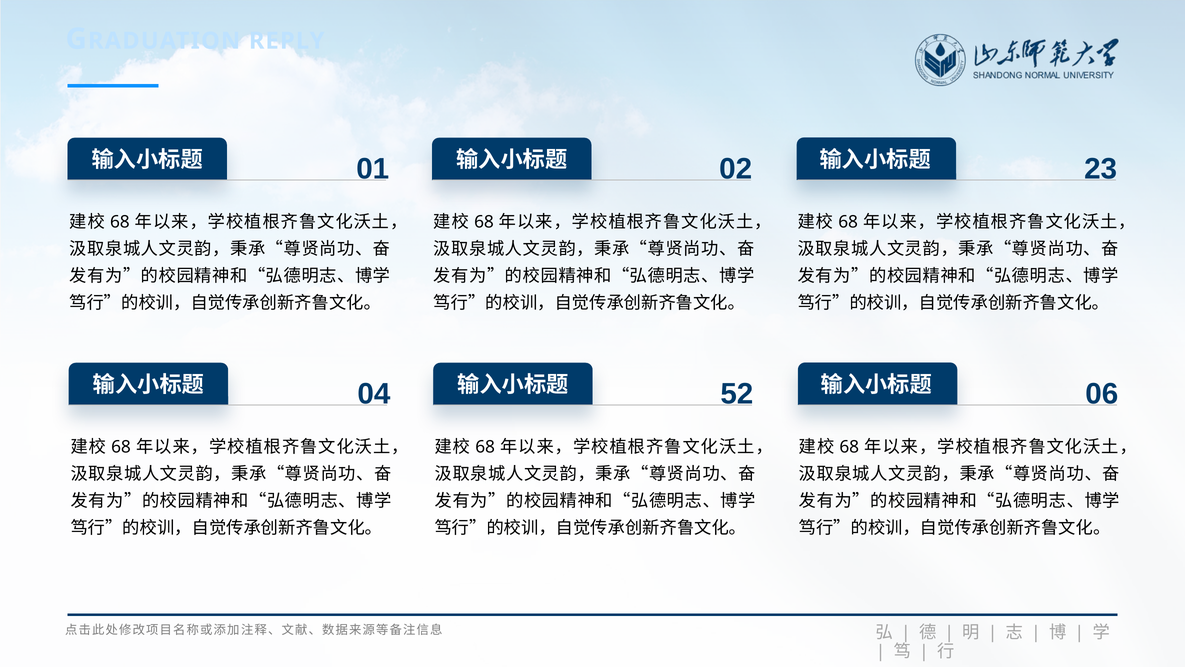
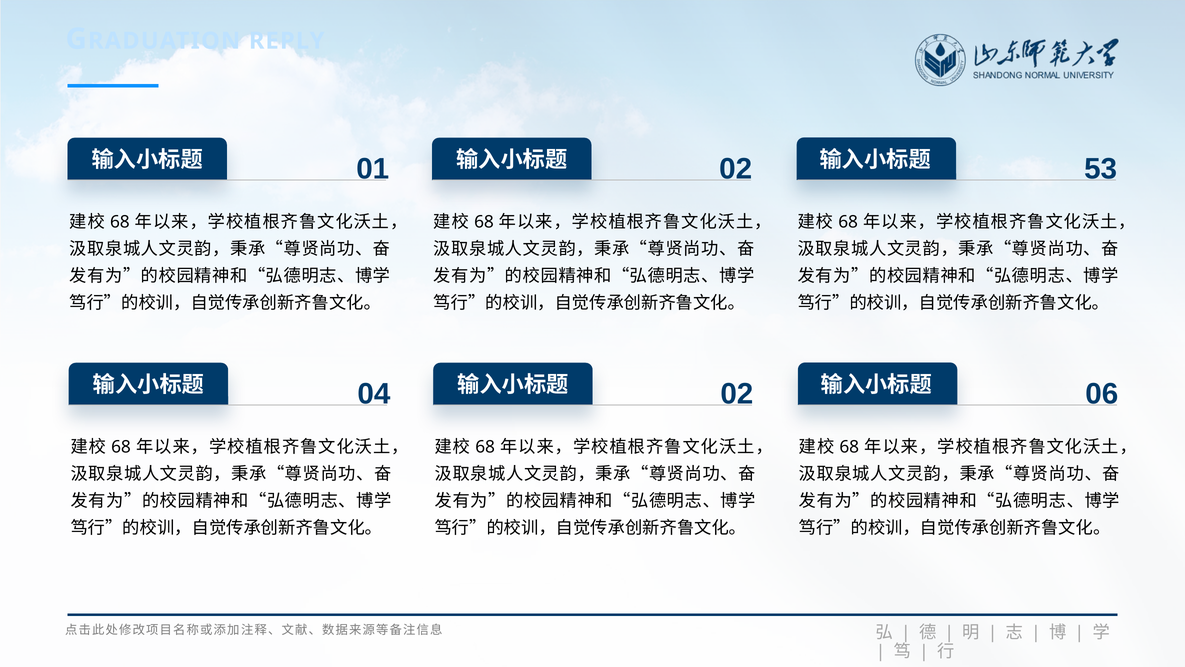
23: 23 -> 53
04 52: 52 -> 02
